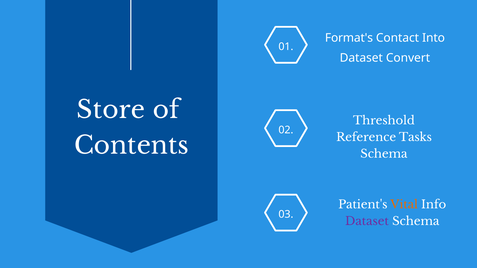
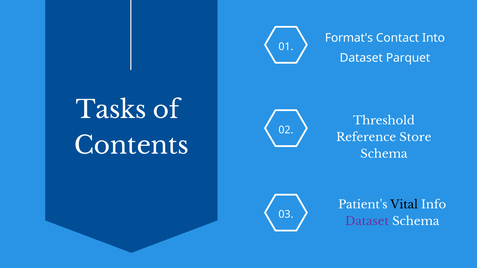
Convert: Convert -> Parquet
Store: Store -> Tasks
Tasks: Tasks -> Store
Vital colour: orange -> black
